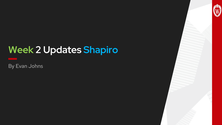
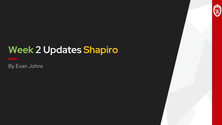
Shapiro colour: light blue -> yellow
